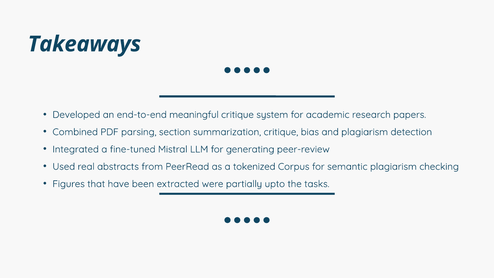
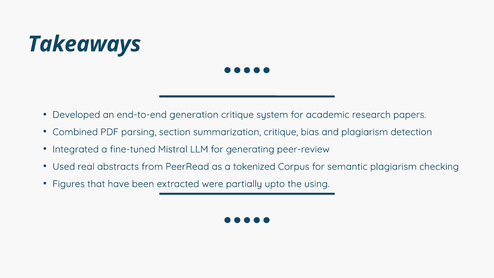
meaningful: meaningful -> generation
tasks: tasks -> using
